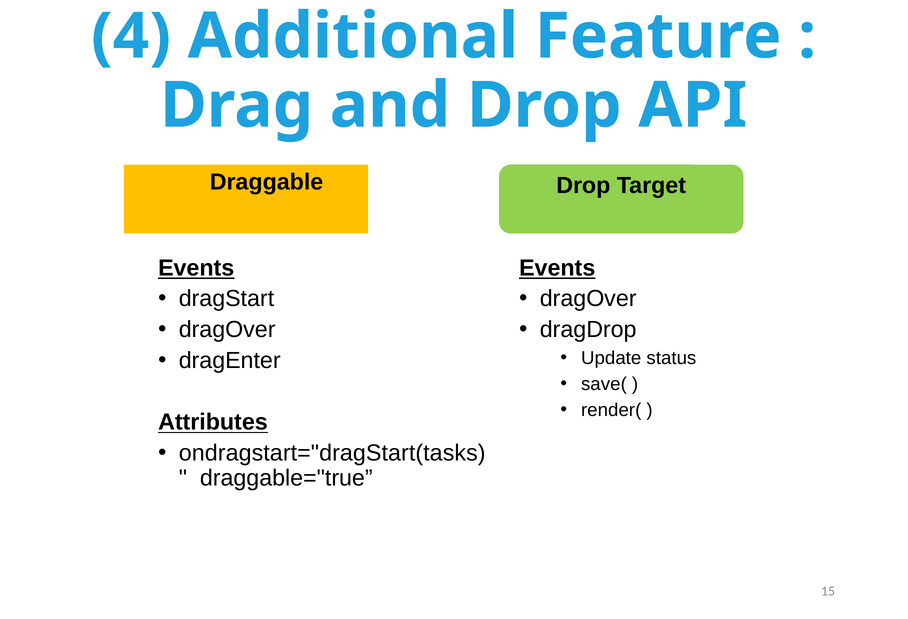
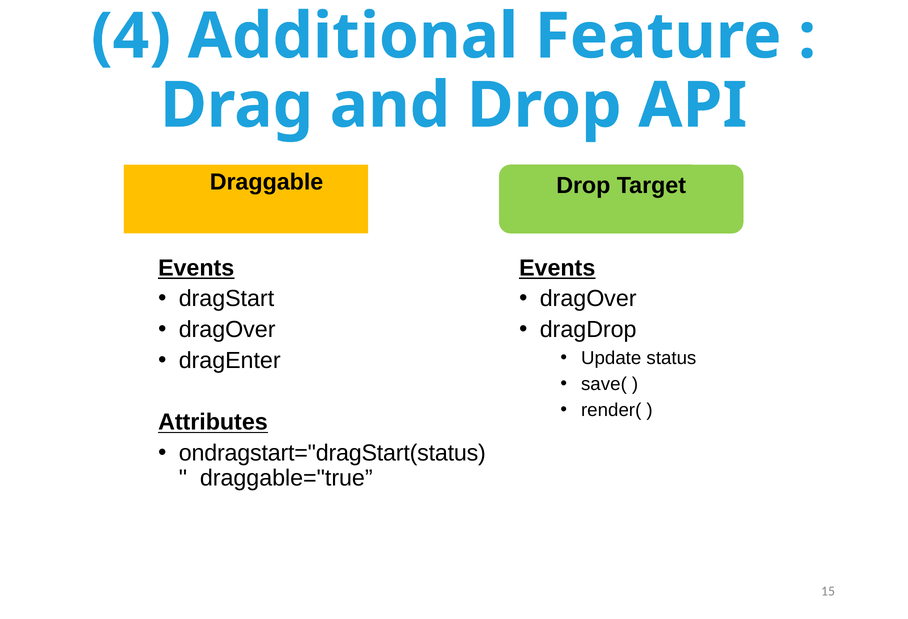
ondragstart="dragStart(tasks: ondragstart="dragStart(tasks -> ondragstart="dragStart(status
